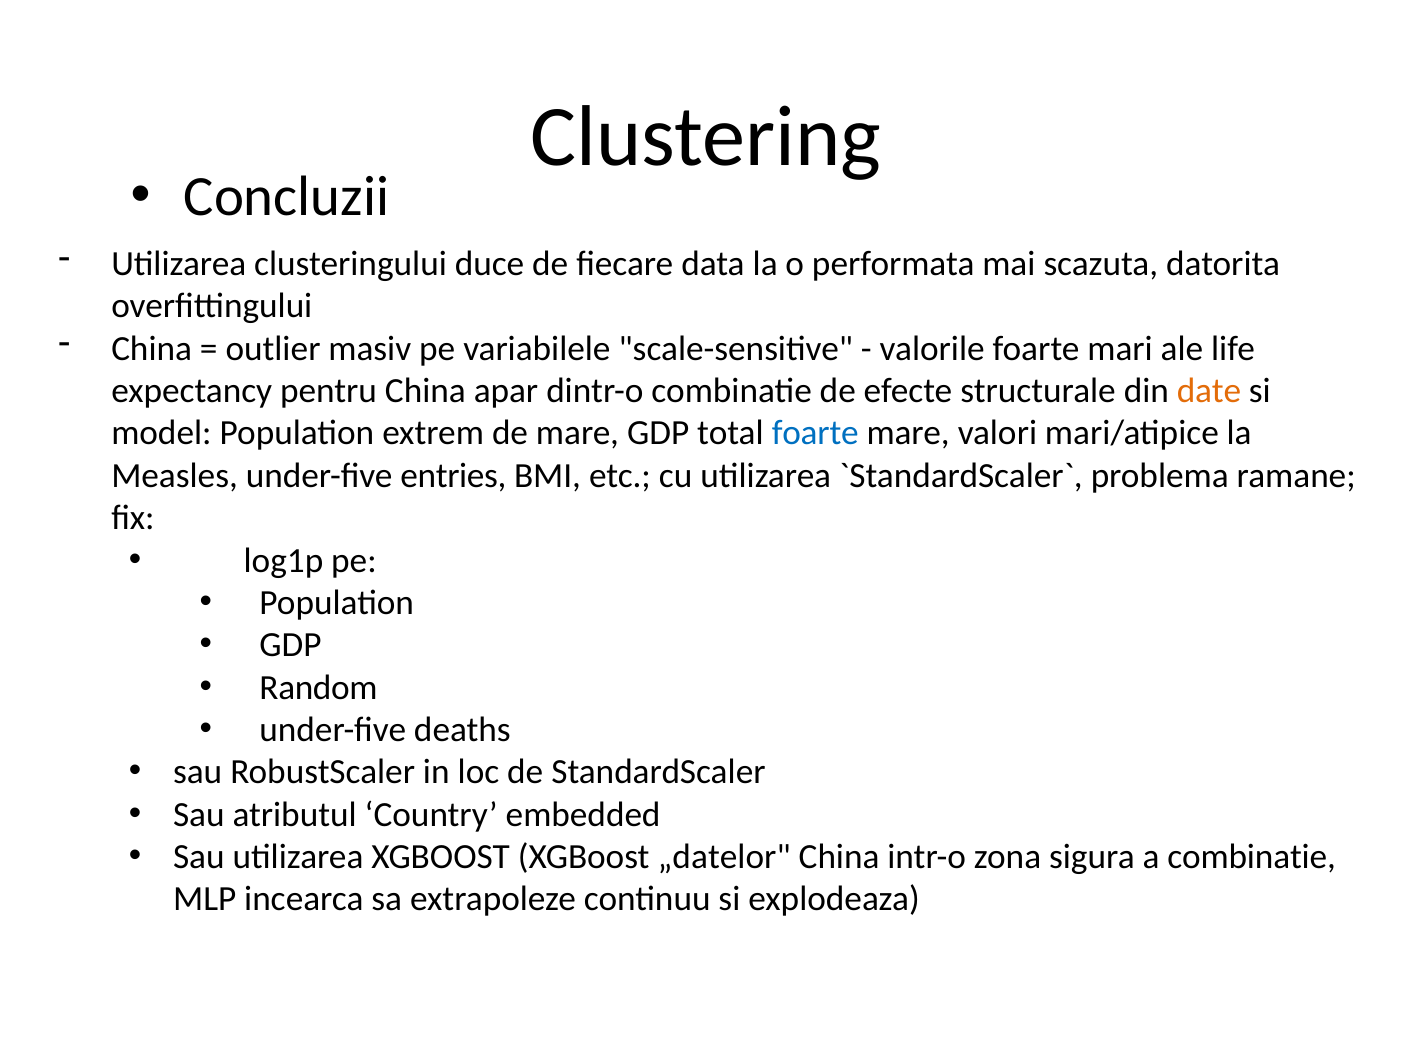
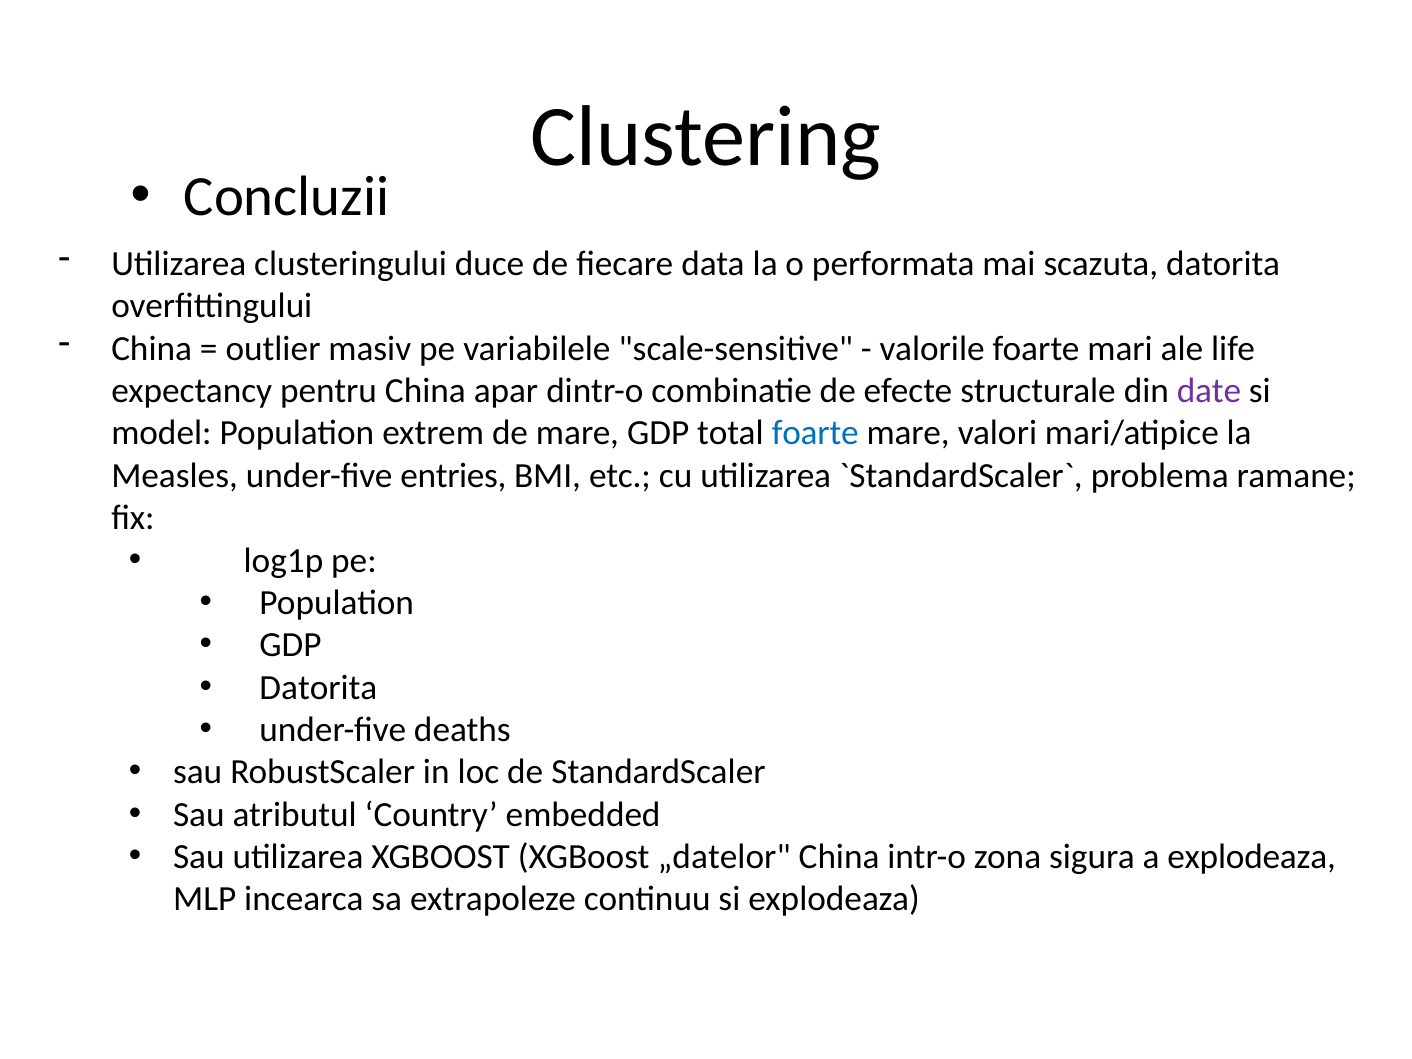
date colour: orange -> purple
Random at (319, 687): Random -> Datorita
a combinatie: combinatie -> explodeaza
